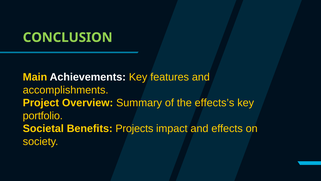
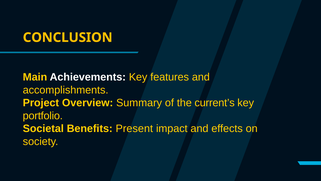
CONCLUSION colour: light green -> yellow
effects’s: effects’s -> current’s
Projects: Projects -> Present
